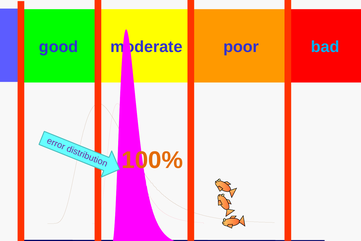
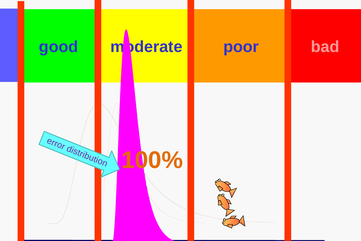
bad colour: light blue -> pink
